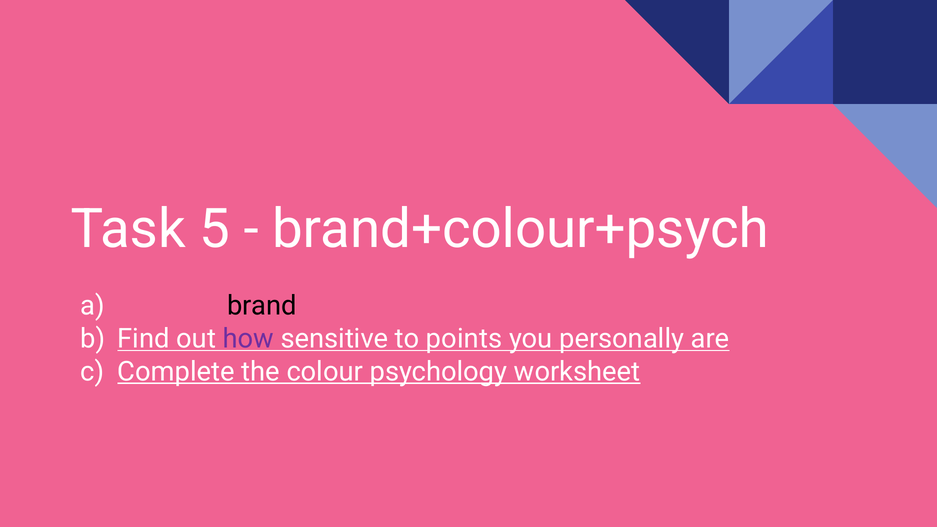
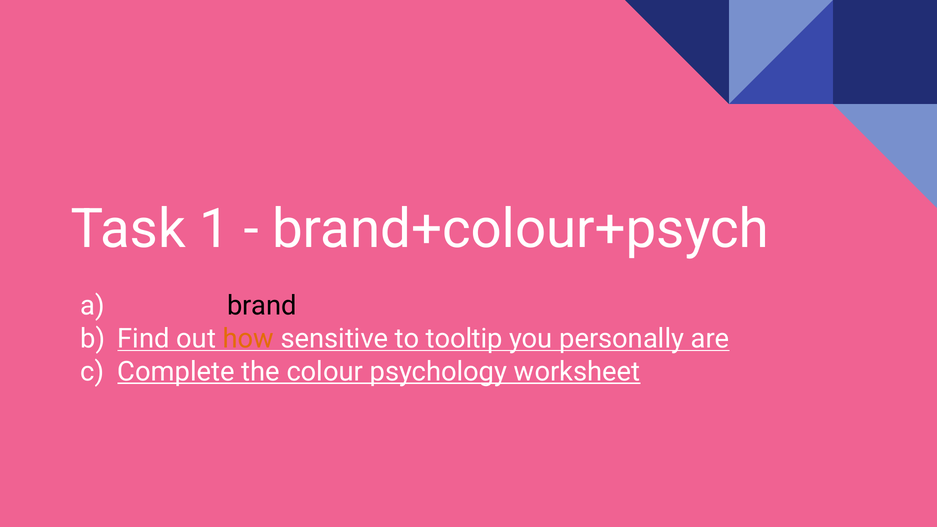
5: 5 -> 1
how colour: purple -> orange
points: points -> tooltip
